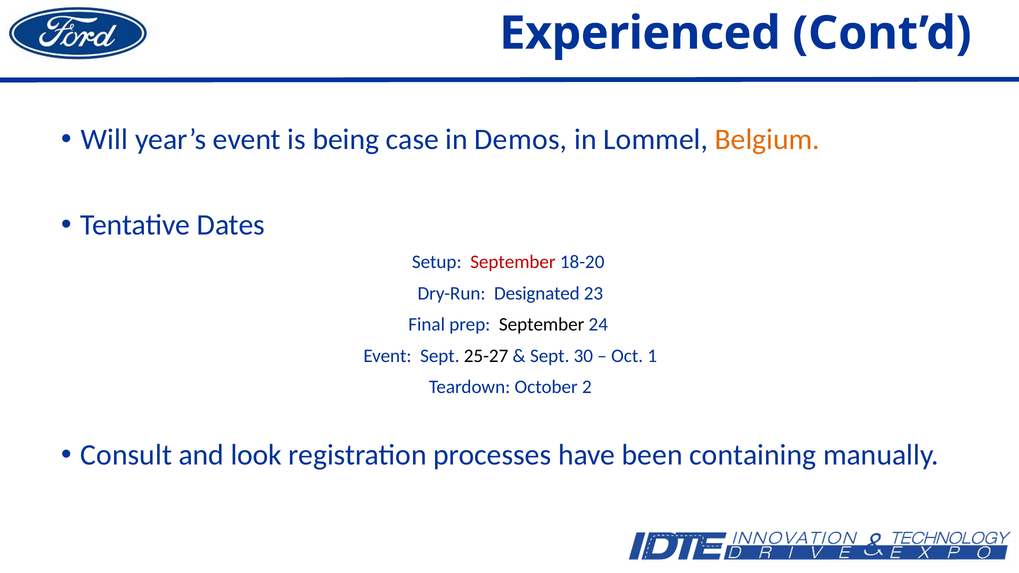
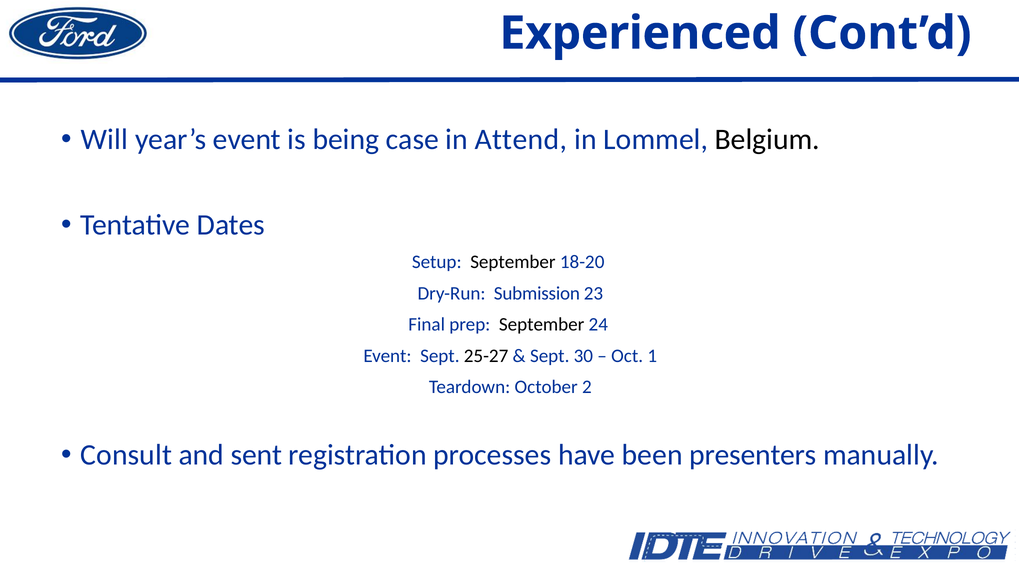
Demos: Demos -> Attend
Belgium colour: orange -> black
September at (513, 262) colour: red -> black
Designated: Designated -> Submission
look: look -> sent
containing: containing -> presenters
